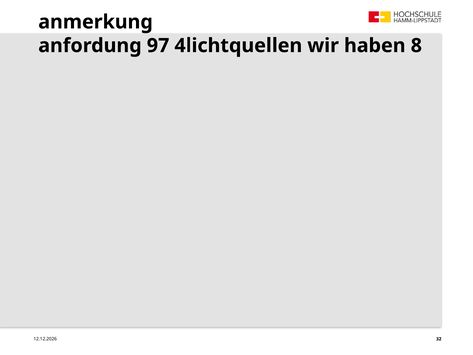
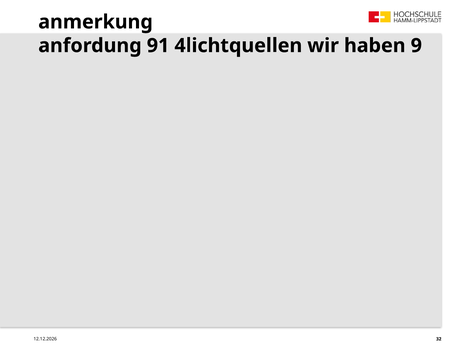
97: 97 -> 91
8: 8 -> 9
